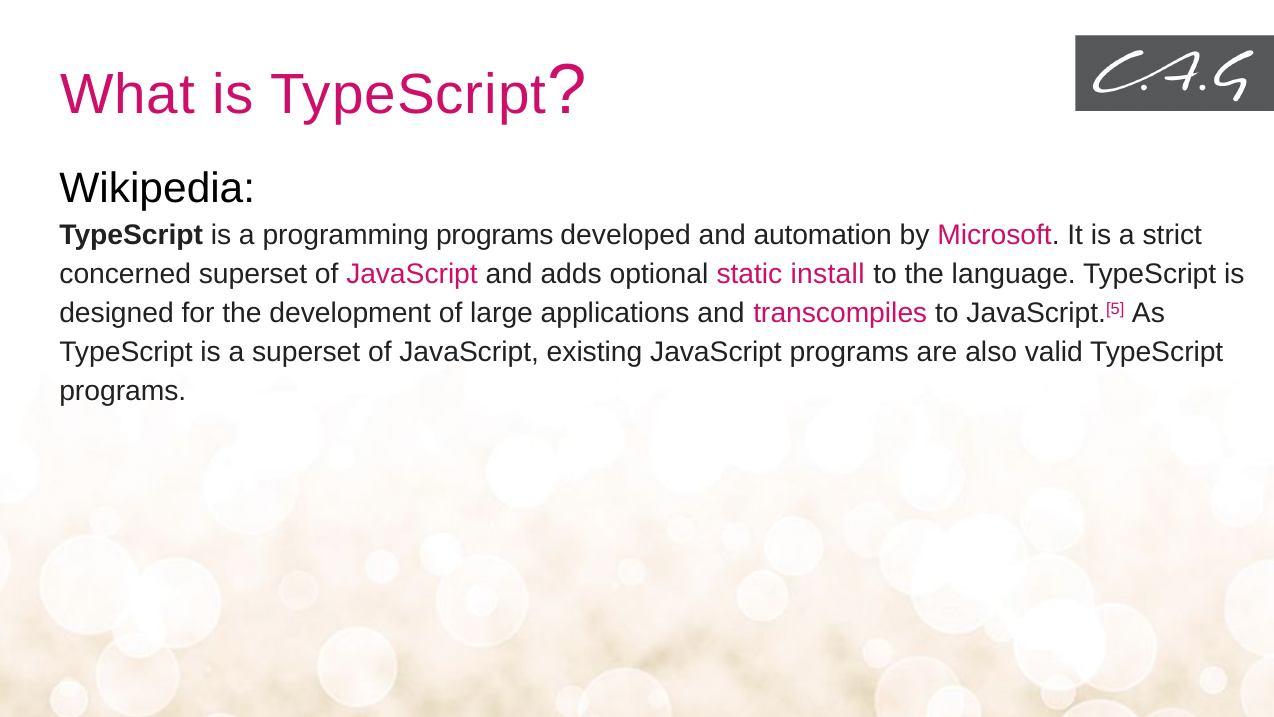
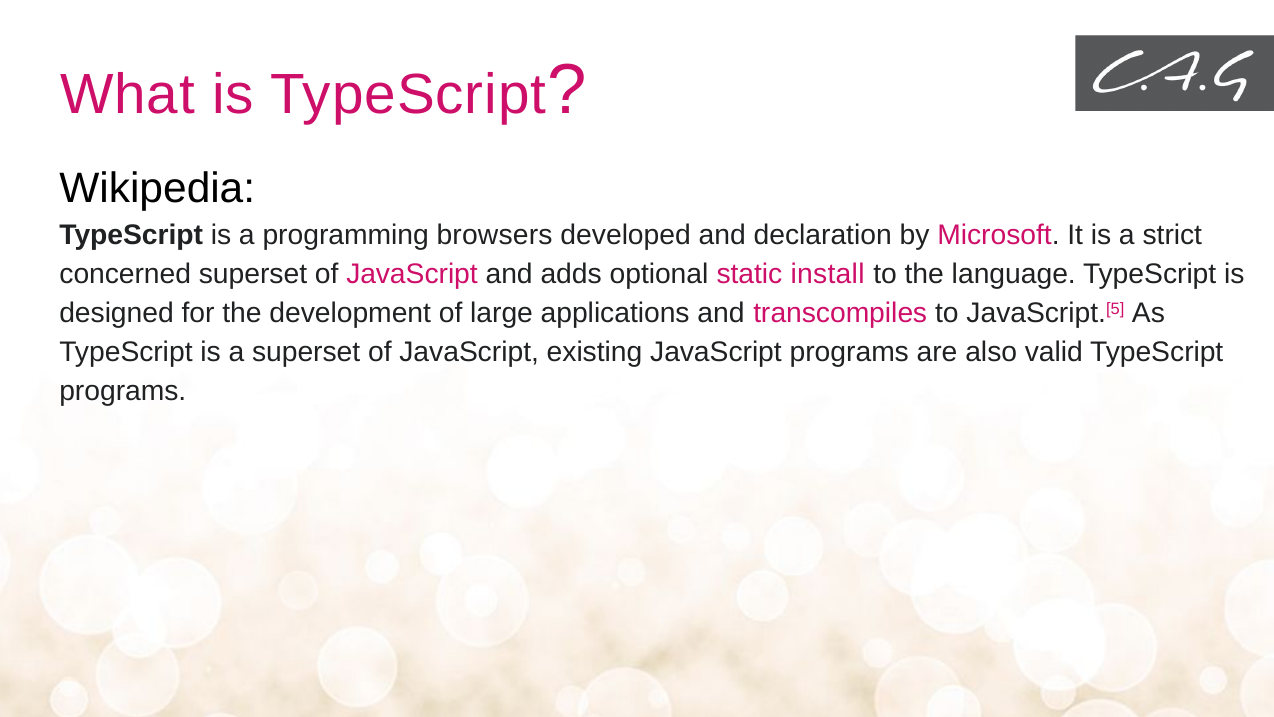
programming programs: programs -> browsers
automation: automation -> declaration
